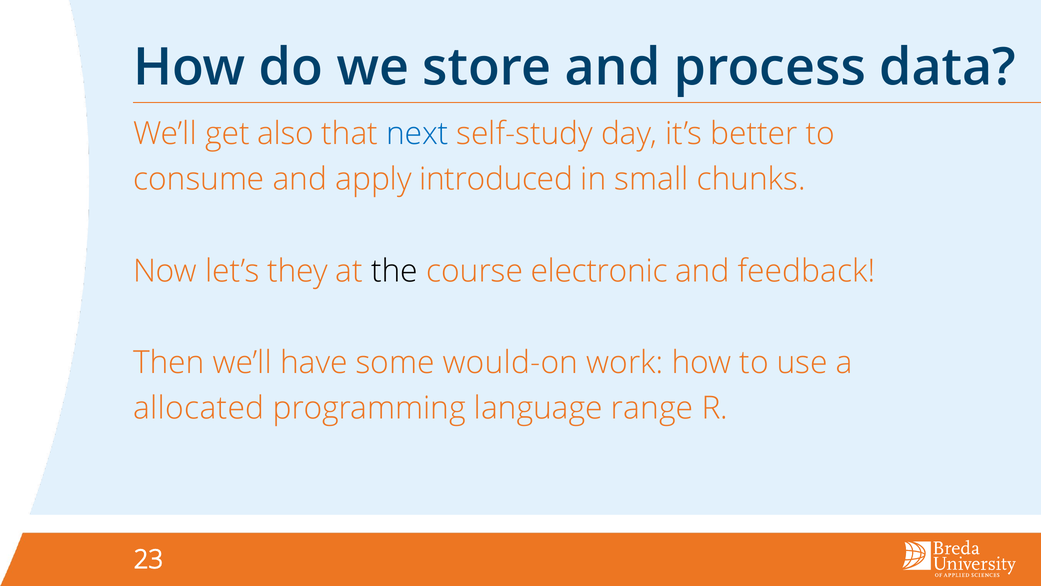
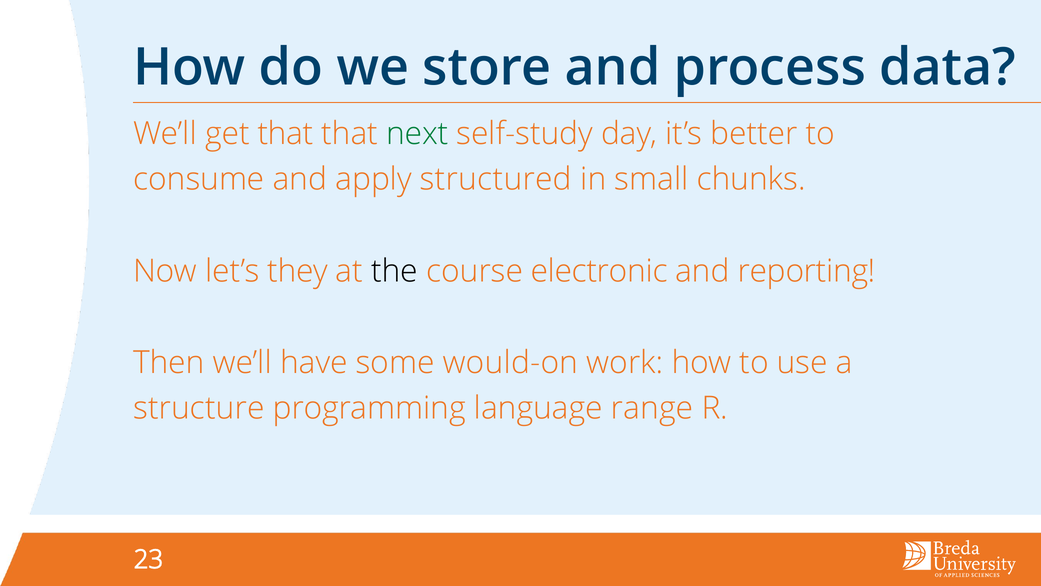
get also: also -> that
next colour: blue -> green
introduced: introduced -> structured
feedback: feedback -> reporting
allocated: allocated -> structure
